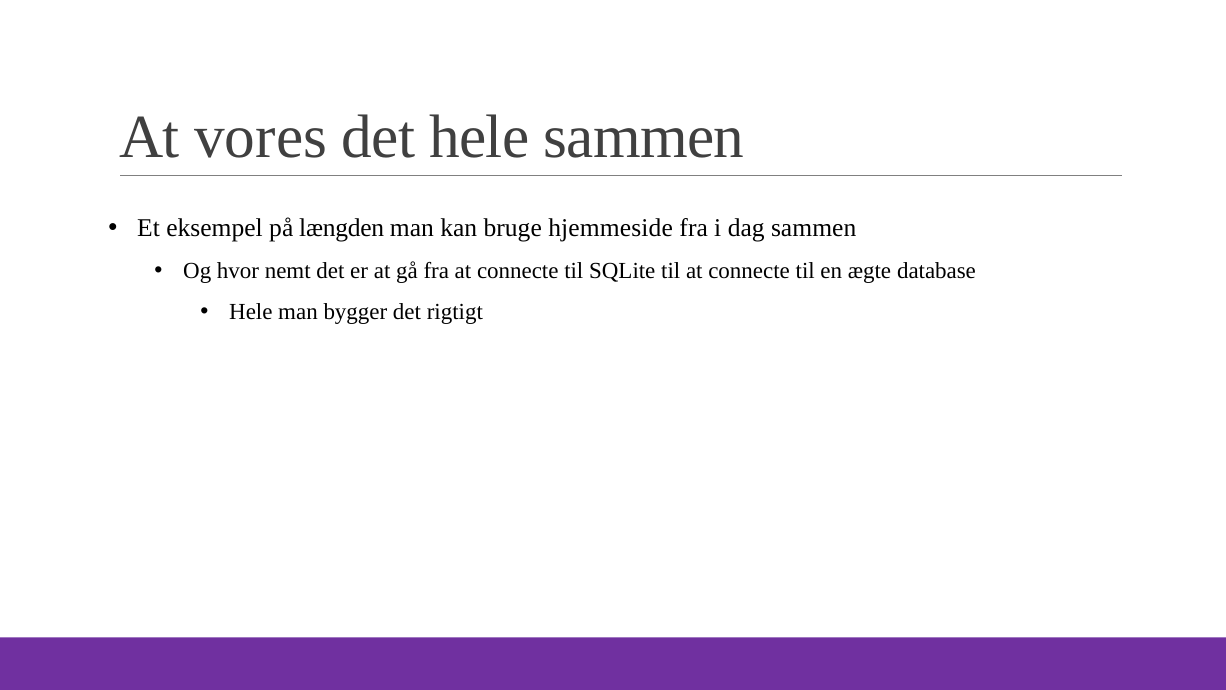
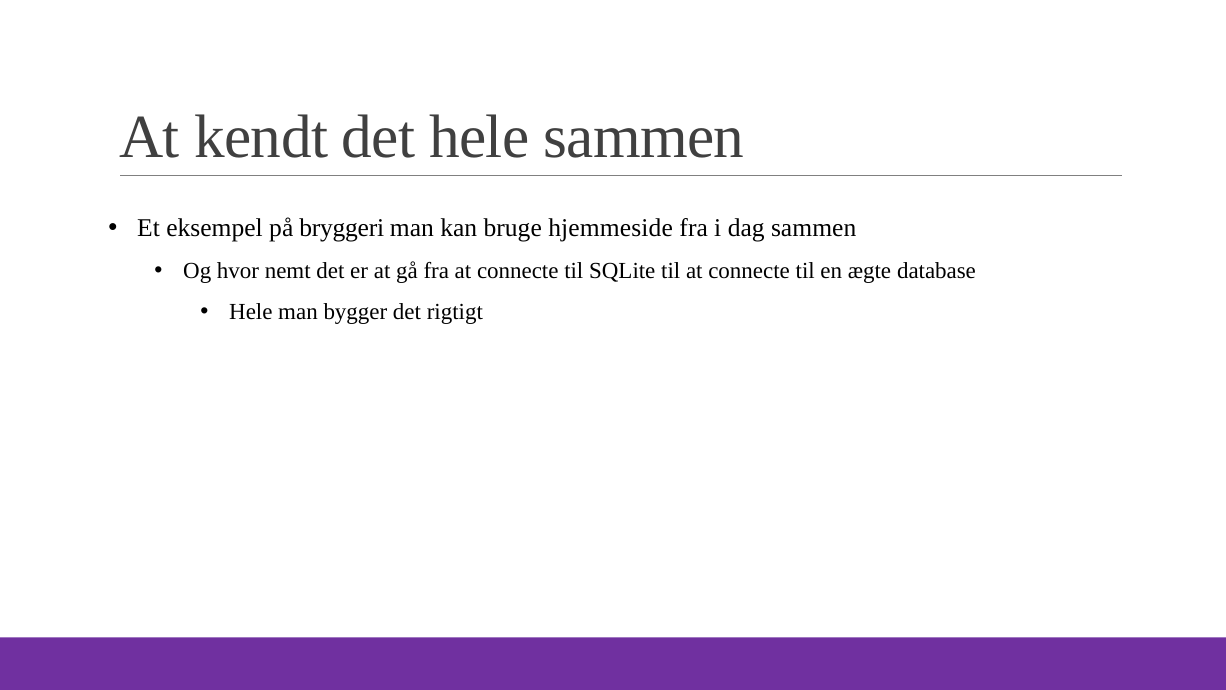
vores: vores -> kendt
længden: længden -> bryggeri
